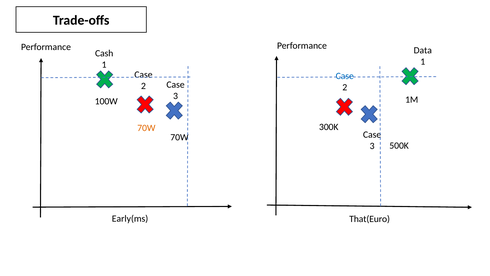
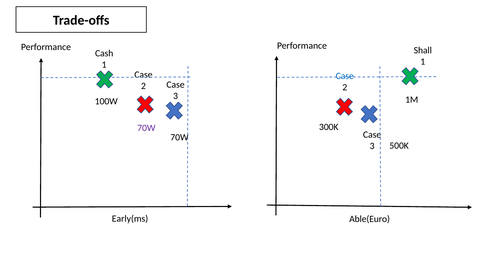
Data: Data -> Shall
70W at (146, 128) colour: orange -> purple
That(Euro: That(Euro -> Able(Euro
